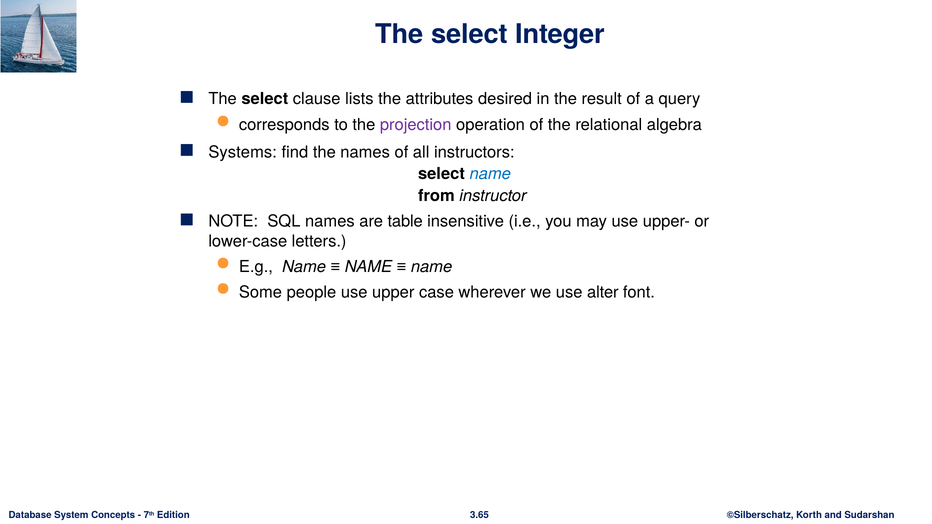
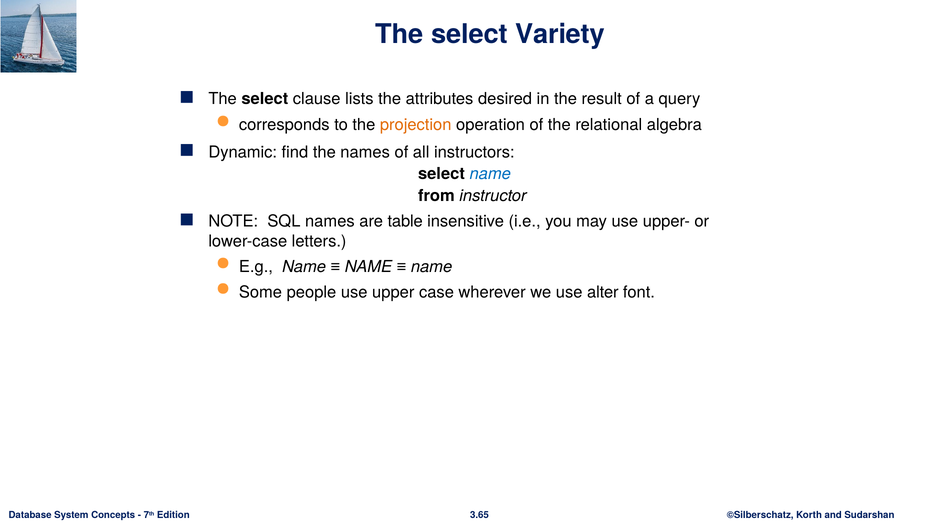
Integer: Integer -> Variety
projection colour: purple -> orange
Systems: Systems -> Dynamic
